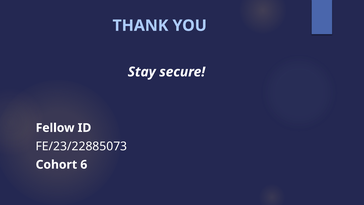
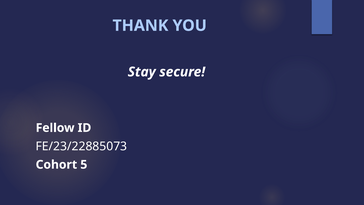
6: 6 -> 5
